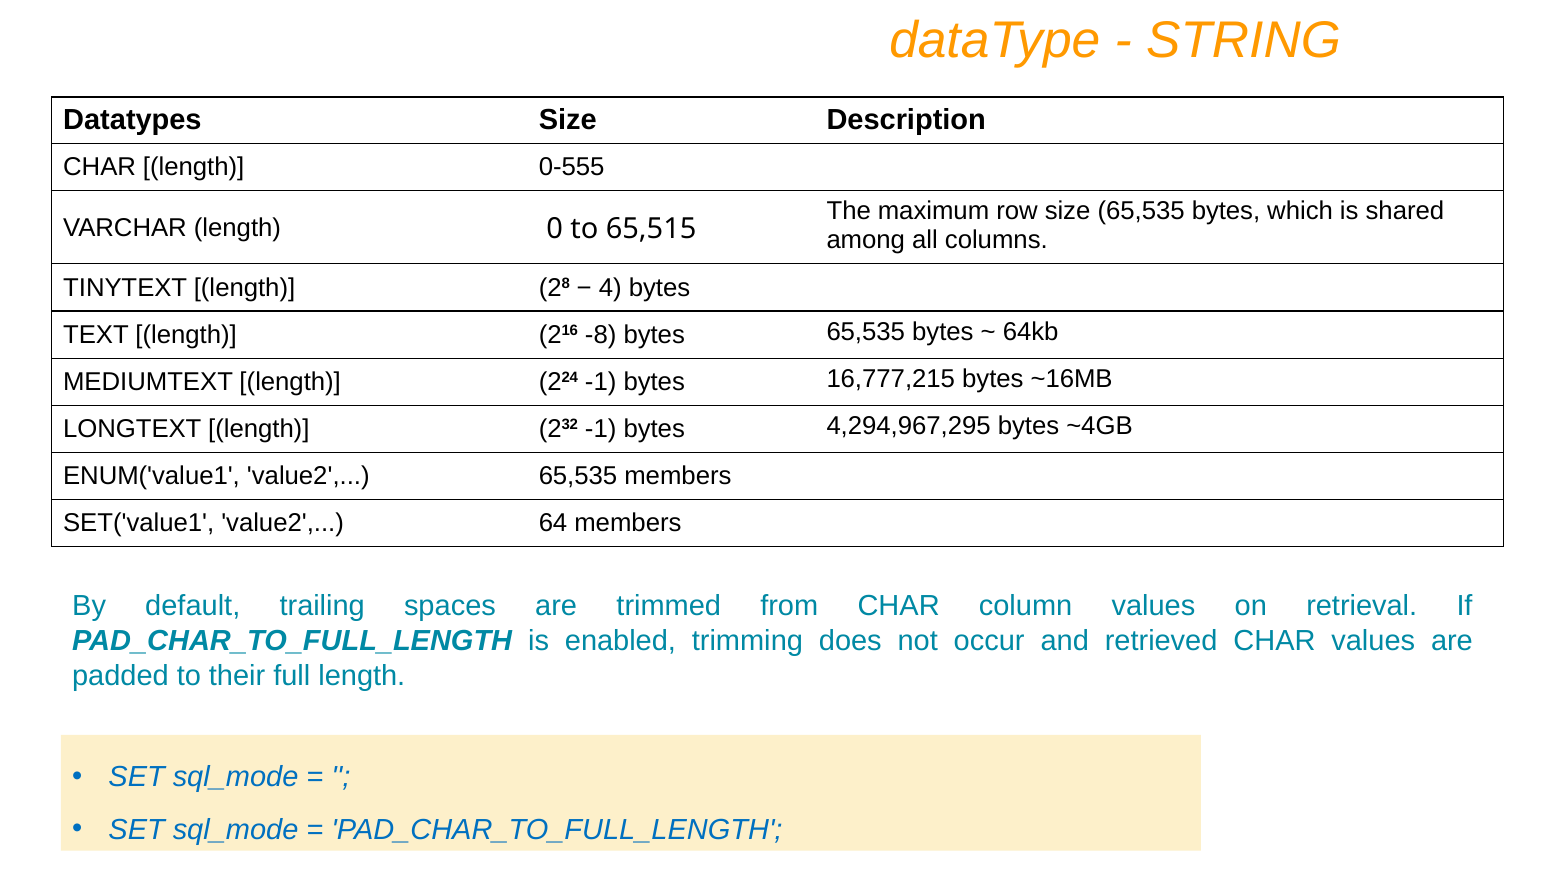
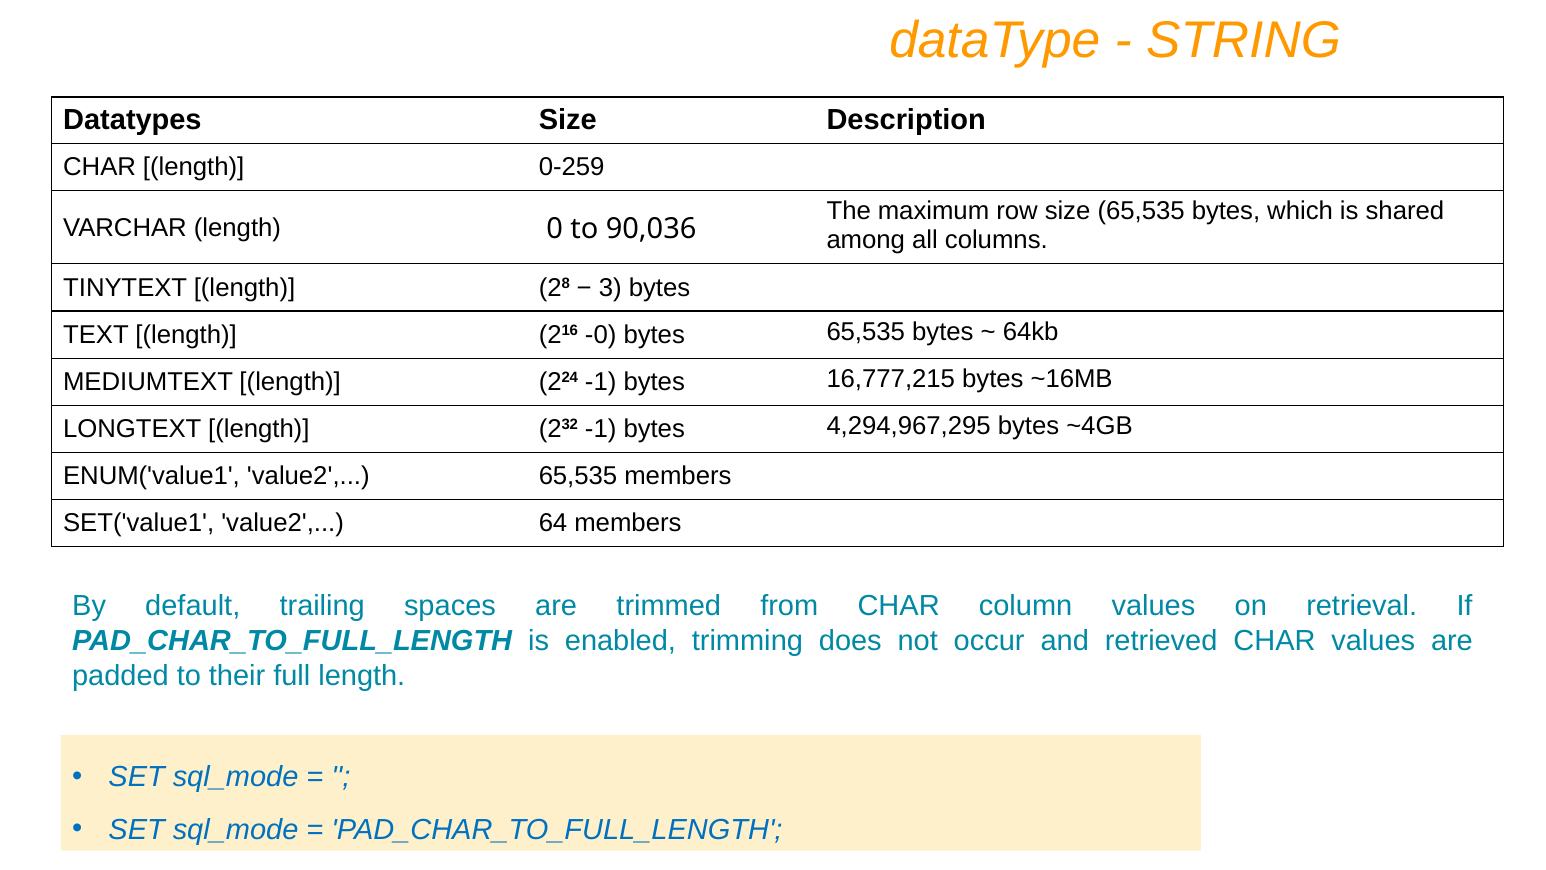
0-555: 0-555 -> 0-259
65,515: 65,515 -> 90,036
4: 4 -> 3
-8: -8 -> -0
